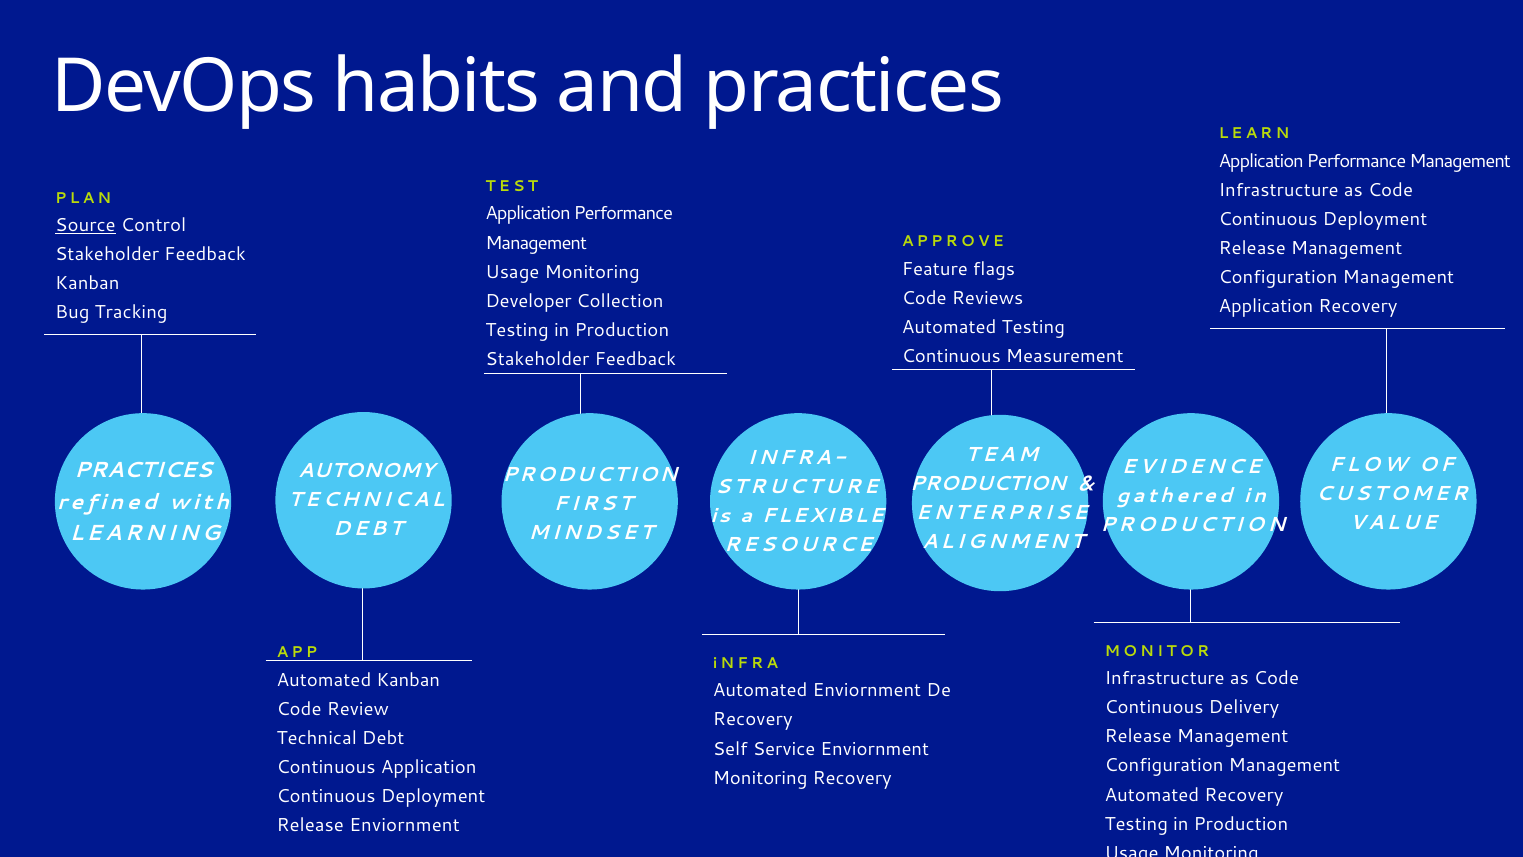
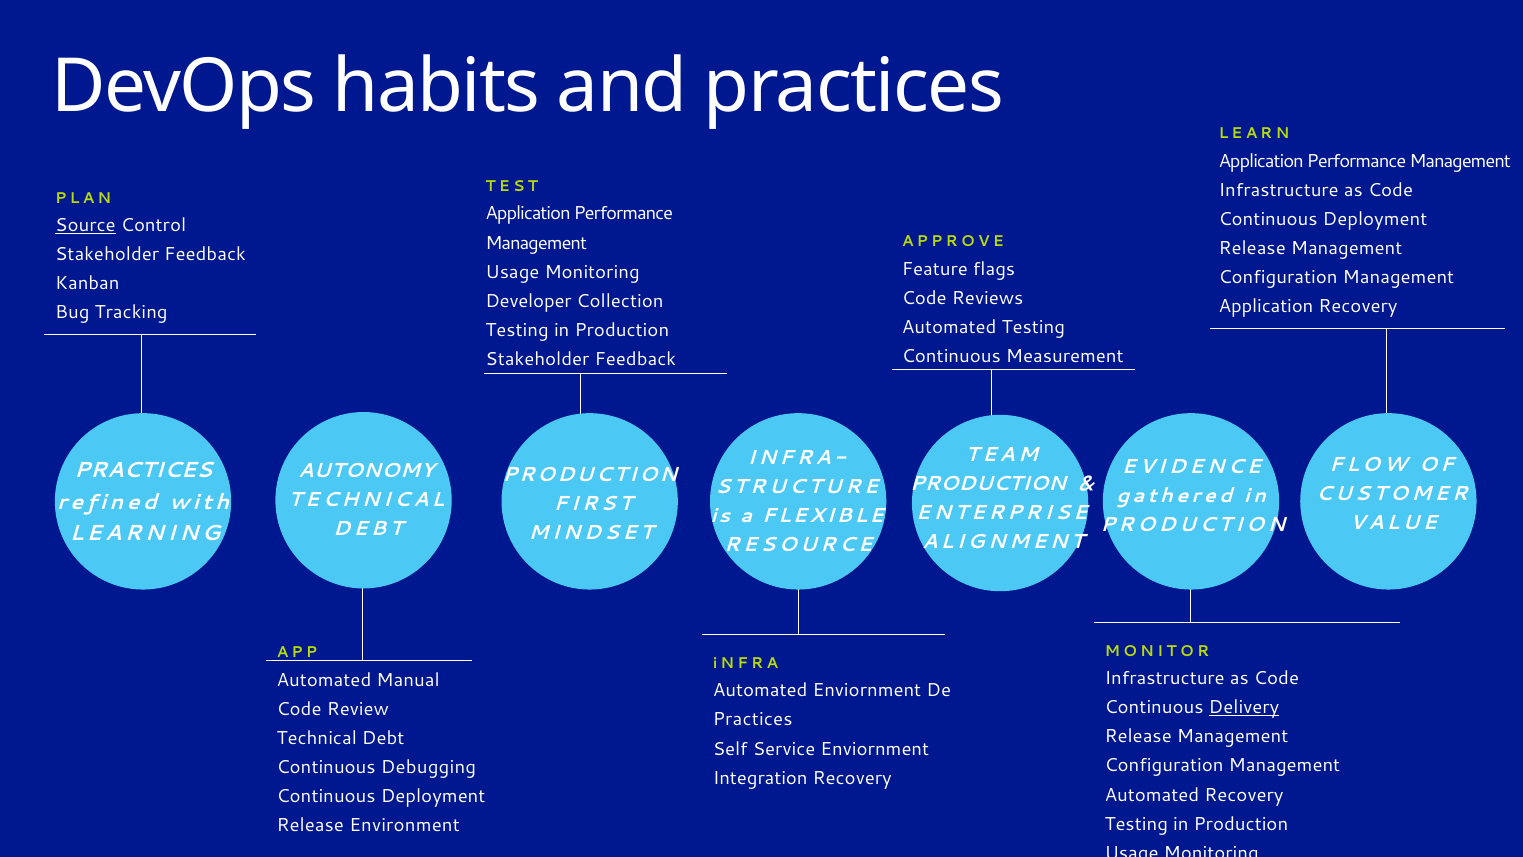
Automated Kanban: Kanban -> Manual
Delivery underline: none -> present
Recovery at (753, 719): Recovery -> Practices
Continuous Application: Application -> Debugging
Monitoring at (760, 778): Monitoring -> Integration
Release Enviornment: Enviornment -> Environment
